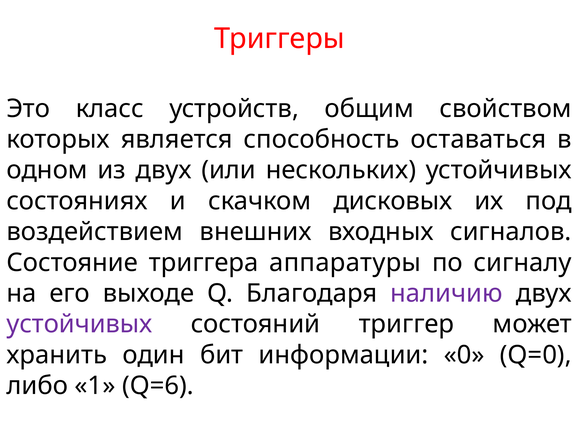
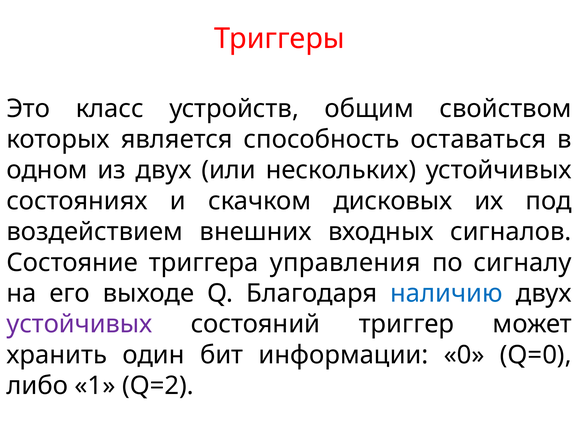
аппаратуры: аппаратуры -> управления
наличию colour: purple -> blue
Q=6: Q=6 -> Q=2
